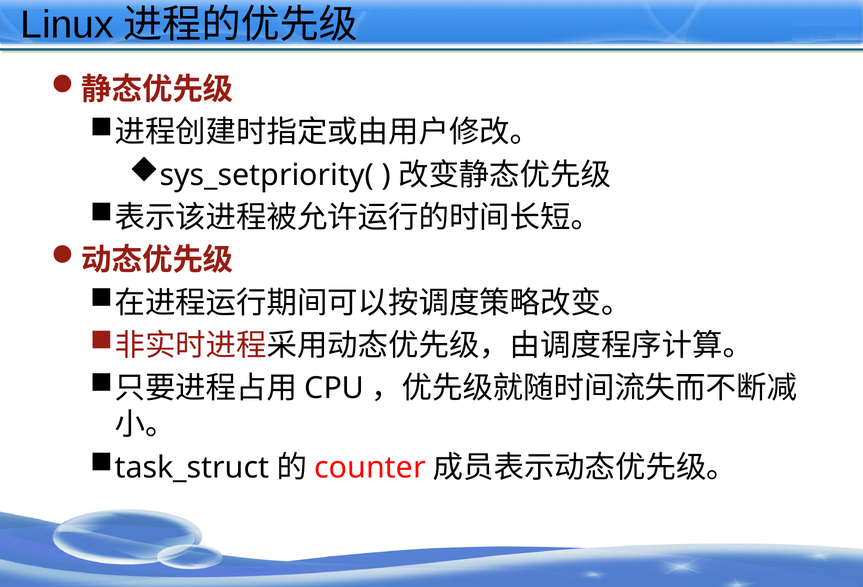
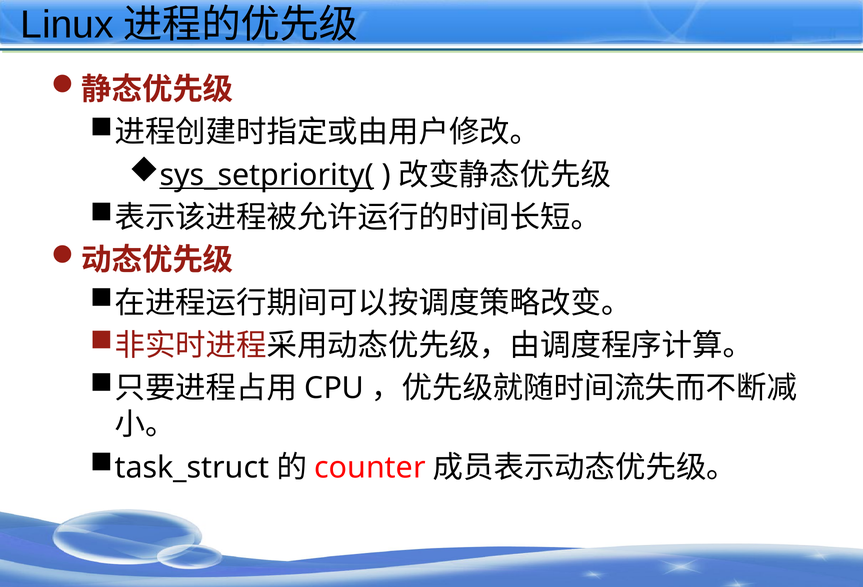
sys_setpriority( underline: none -> present
